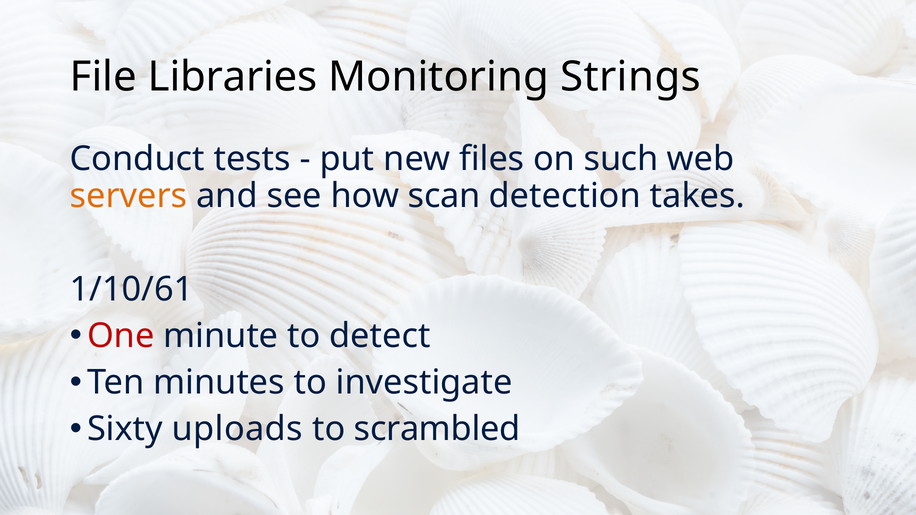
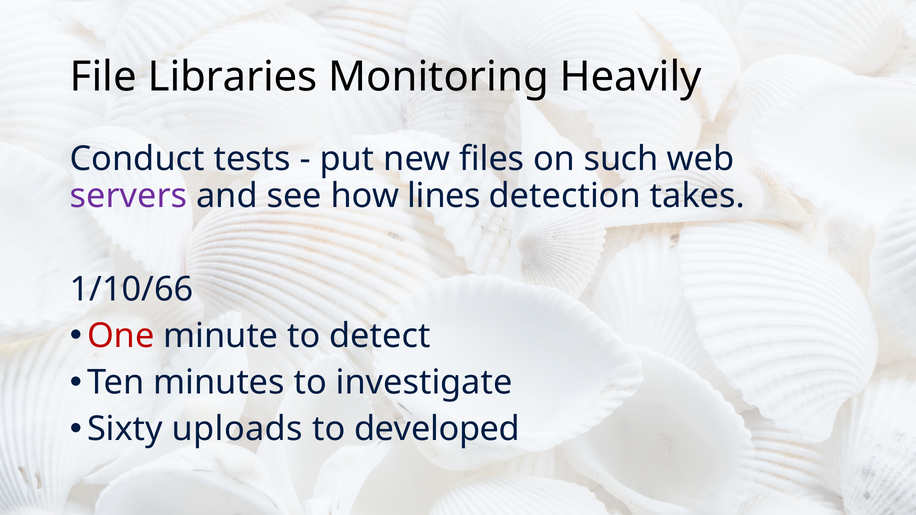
Strings: Strings -> Heavily
servers colour: orange -> purple
scan: scan -> lines
1/10/61: 1/10/61 -> 1/10/66
scrambled: scrambled -> developed
